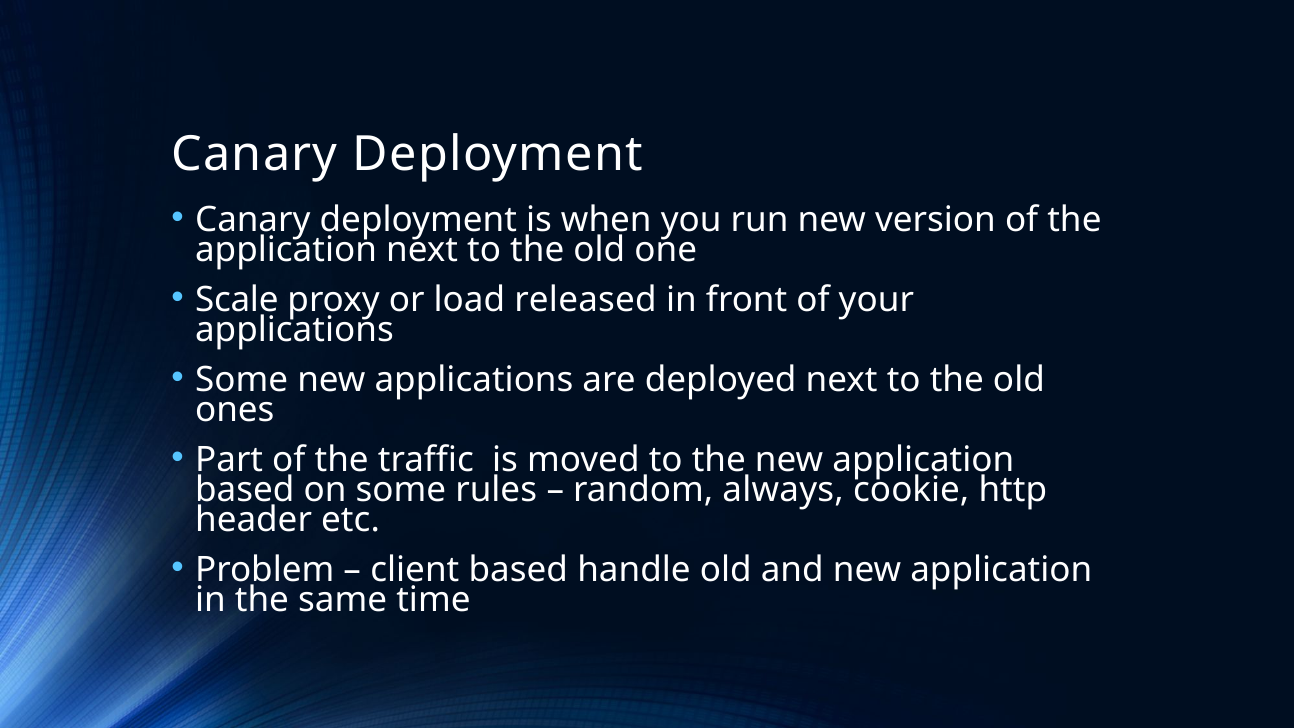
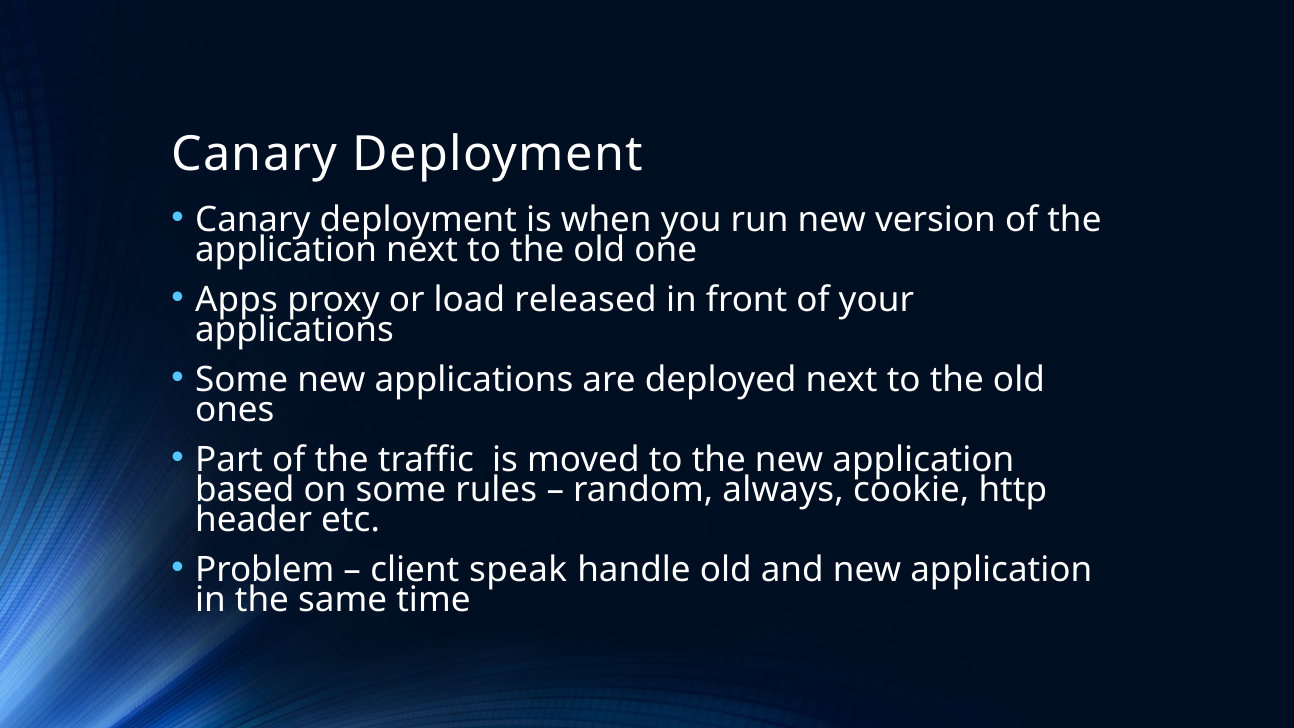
Scale: Scale -> Apps
client based: based -> speak
